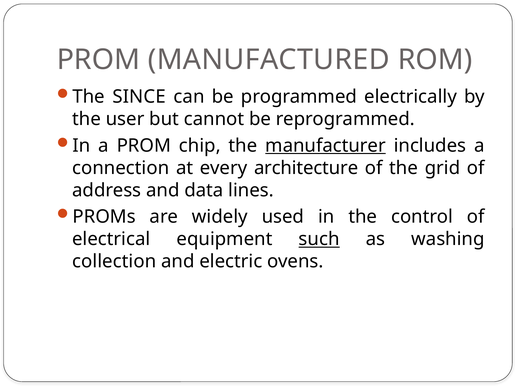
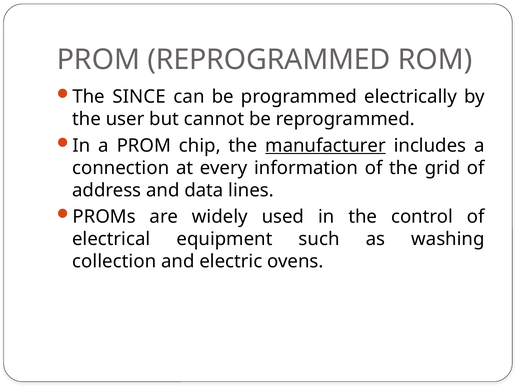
PROM MANUFACTURED: MANUFACTURED -> REPROGRAMMED
architecture: architecture -> information
such underline: present -> none
